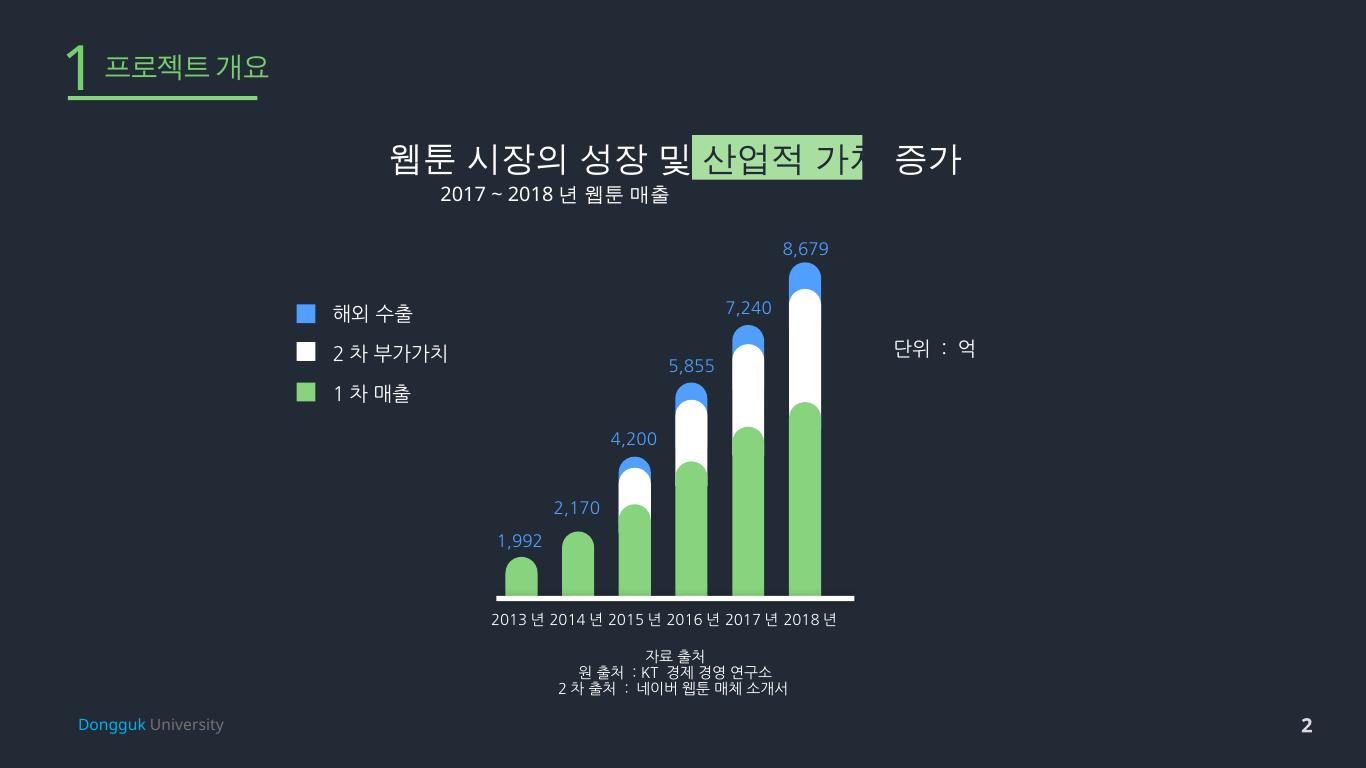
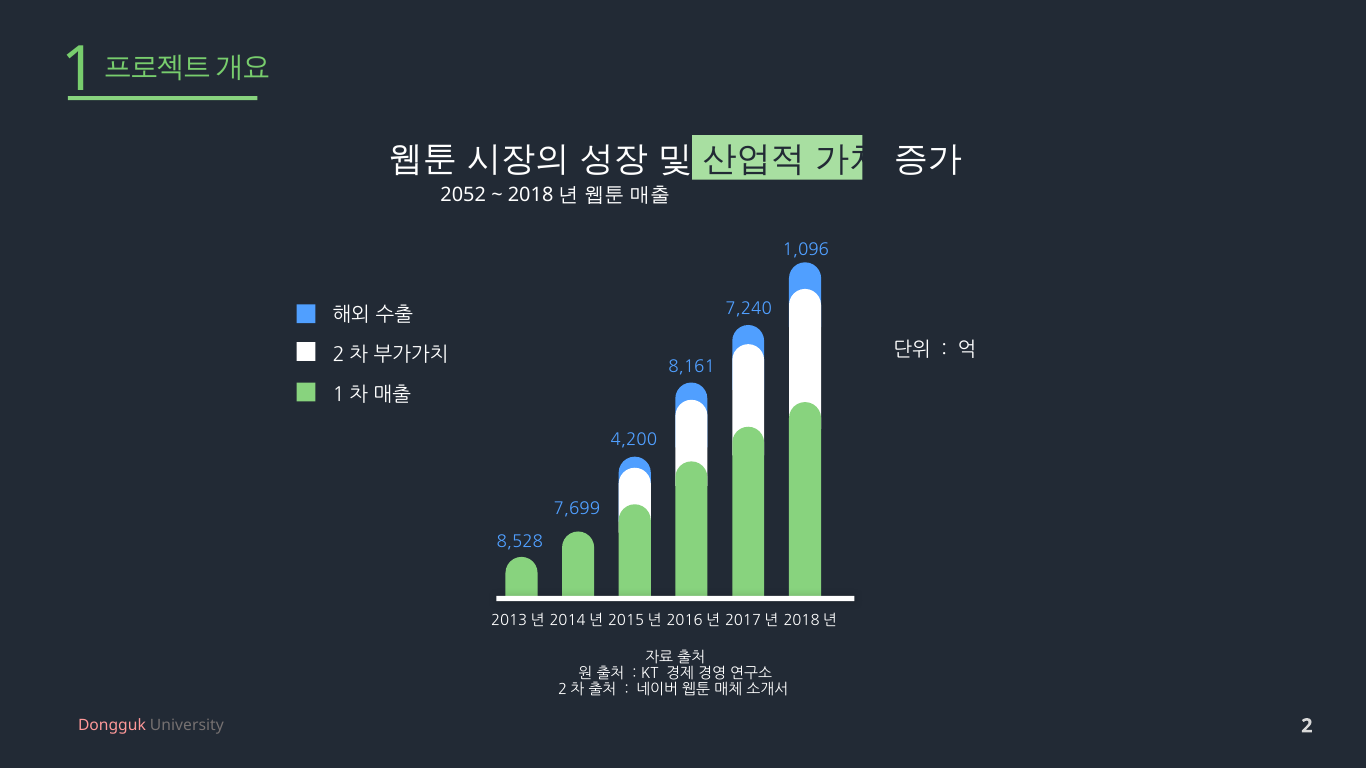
2017: 2017 -> 2052
8,679: 8,679 -> 1,096
5,855: 5,855 -> 8,161
2,170: 2,170 -> 7,699
1,992: 1,992 -> 8,528
Dongguk colour: light blue -> pink
